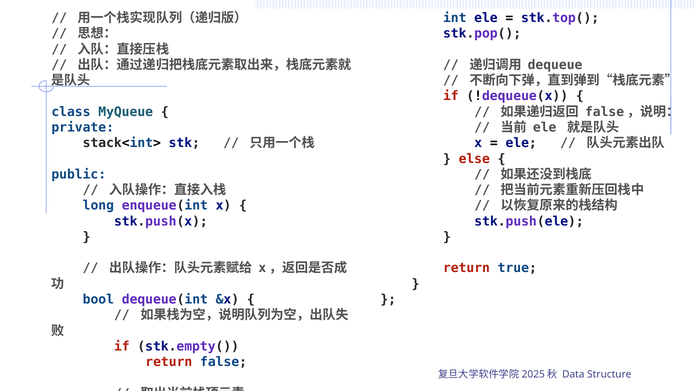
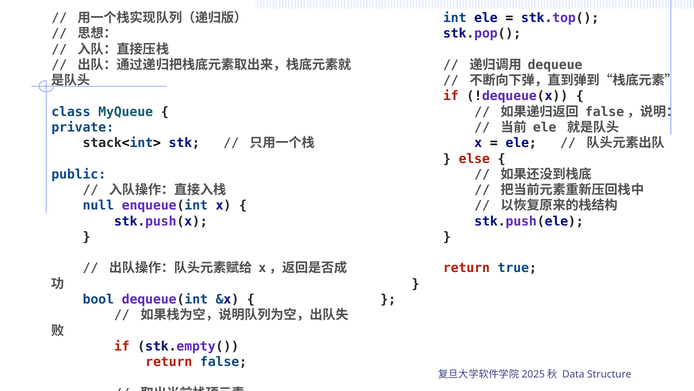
long: long -> null
